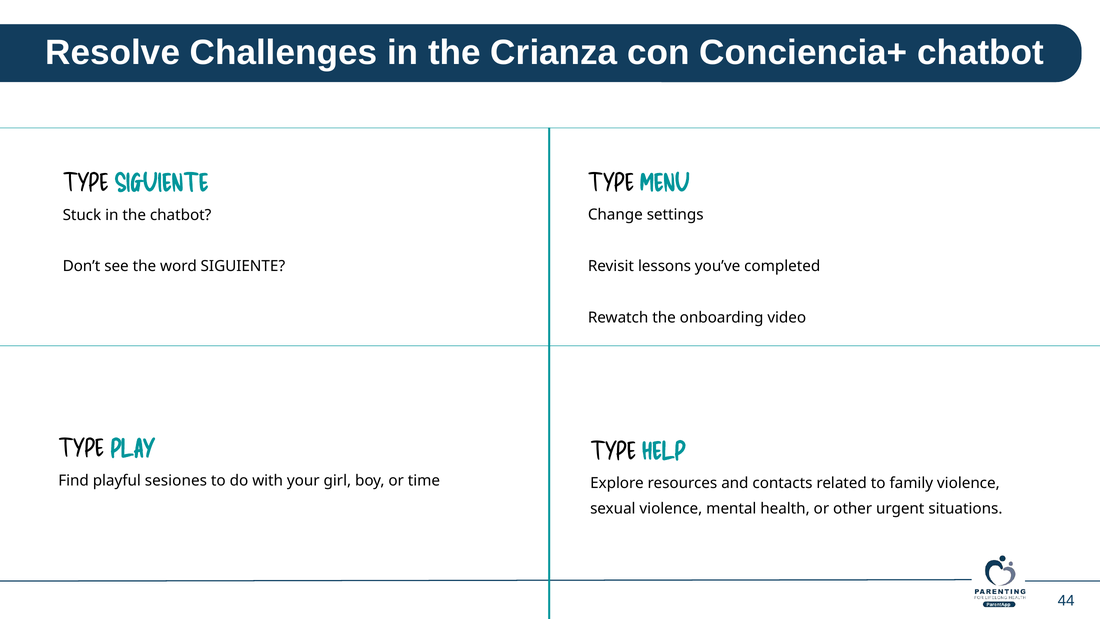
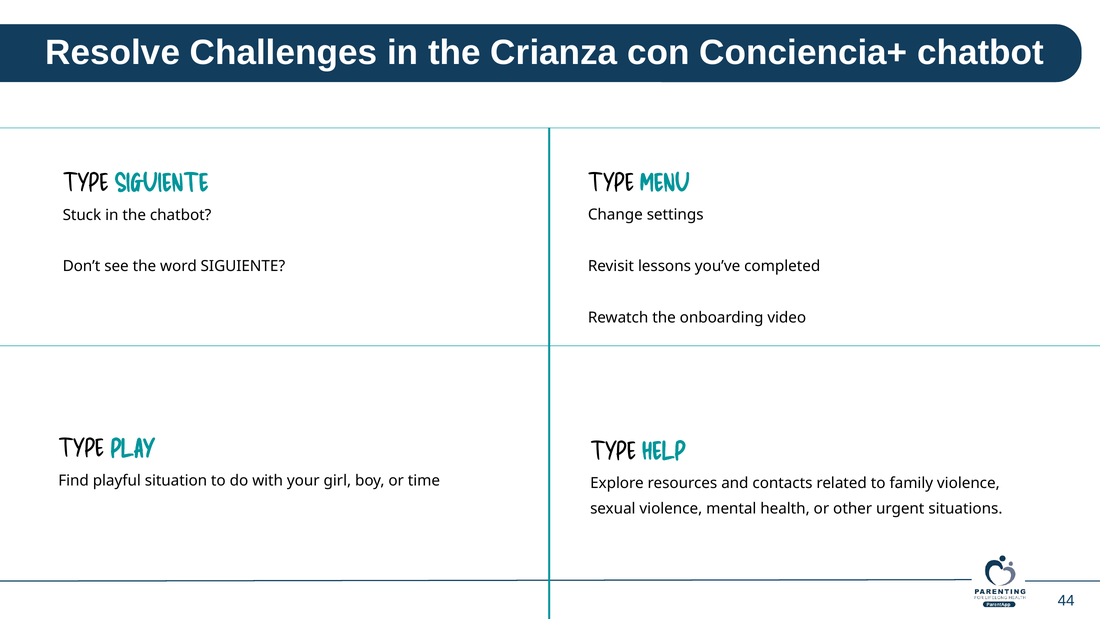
sesiones: sesiones -> situation
